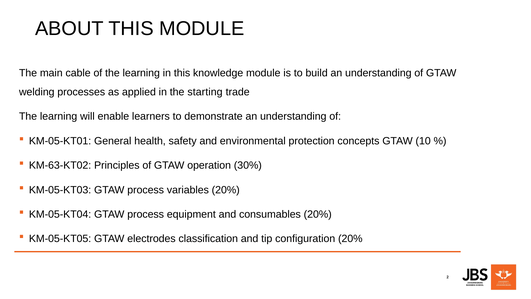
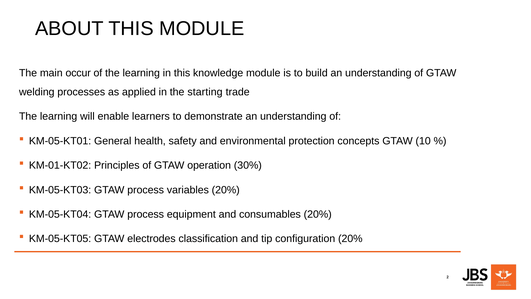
cable: cable -> occur
KM-63-KT02: KM-63-KT02 -> KM-01-KT02
